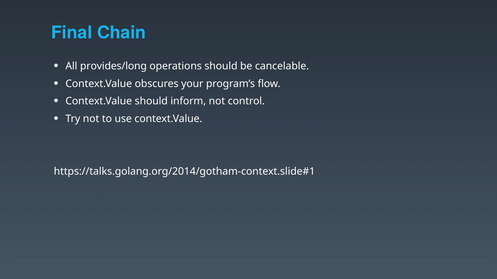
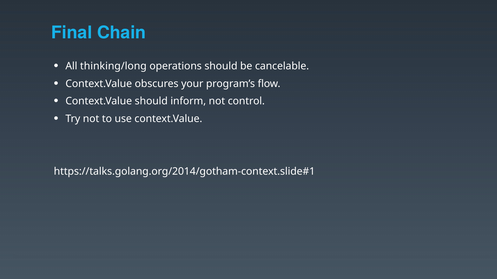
provides/long: provides/long -> thinking/long
